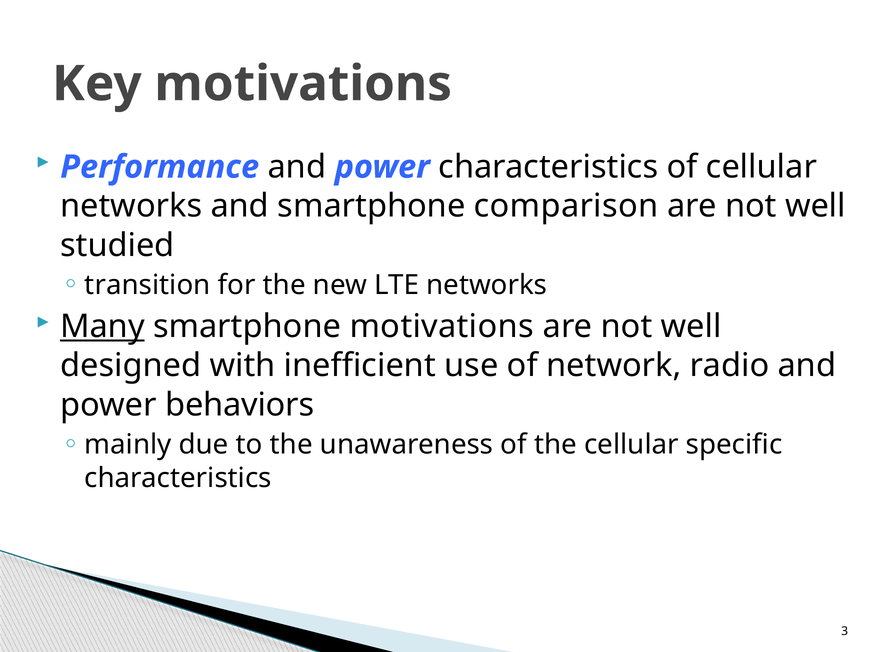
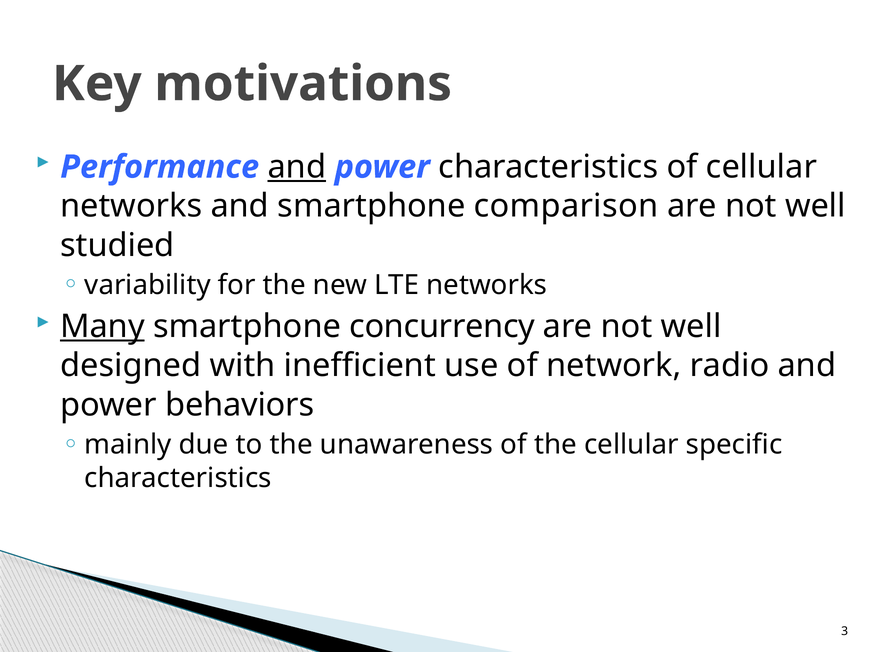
and at (297, 167) underline: none -> present
transition: transition -> variability
smartphone motivations: motivations -> concurrency
